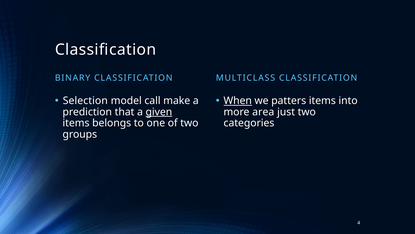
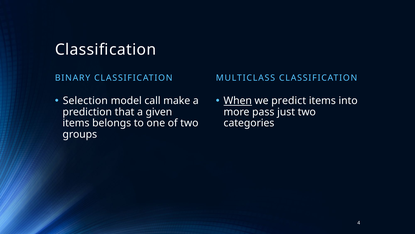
patters: patters -> predict
given underline: present -> none
area: area -> pass
